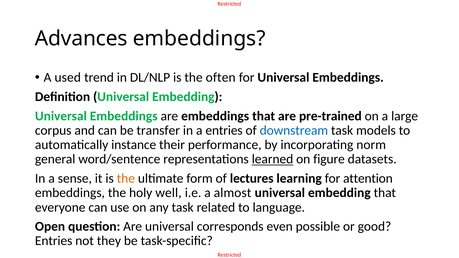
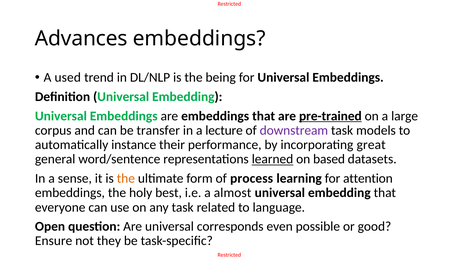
often: often -> being
pre-trained underline: none -> present
a entries: entries -> lecture
downstream colour: blue -> purple
norm: norm -> great
figure: figure -> based
lectures: lectures -> process
well: well -> best
Entries at (54, 241): Entries -> Ensure
